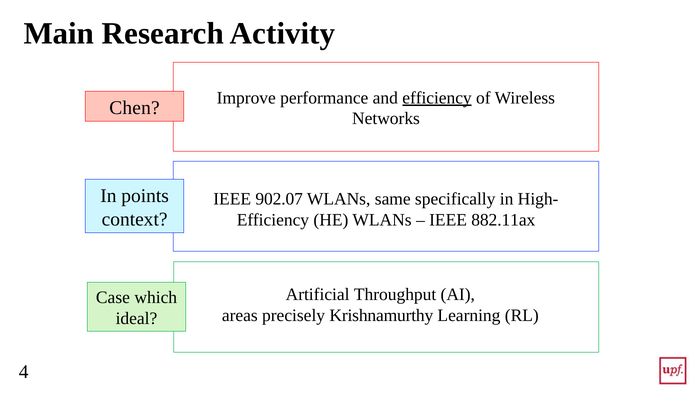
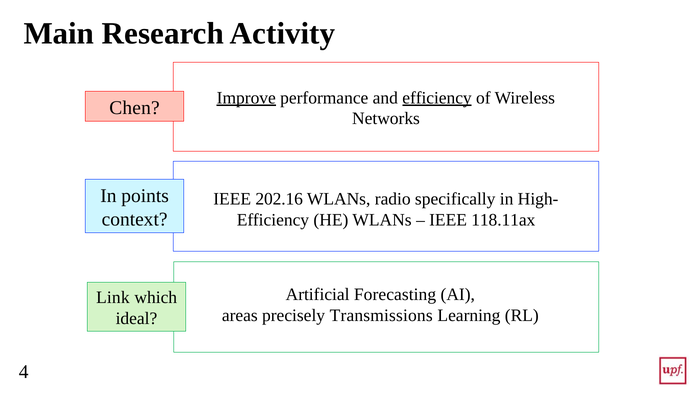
Improve underline: none -> present
902.07: 902.07 -> 202.16
same: same -> radio
882.11ax: 882.11ax -> 118.11ax
Throughput: Throughput -> Forecasting
Case: Case -> Link
Krishnamurthy: Krishnamurthy -> Transmissions
